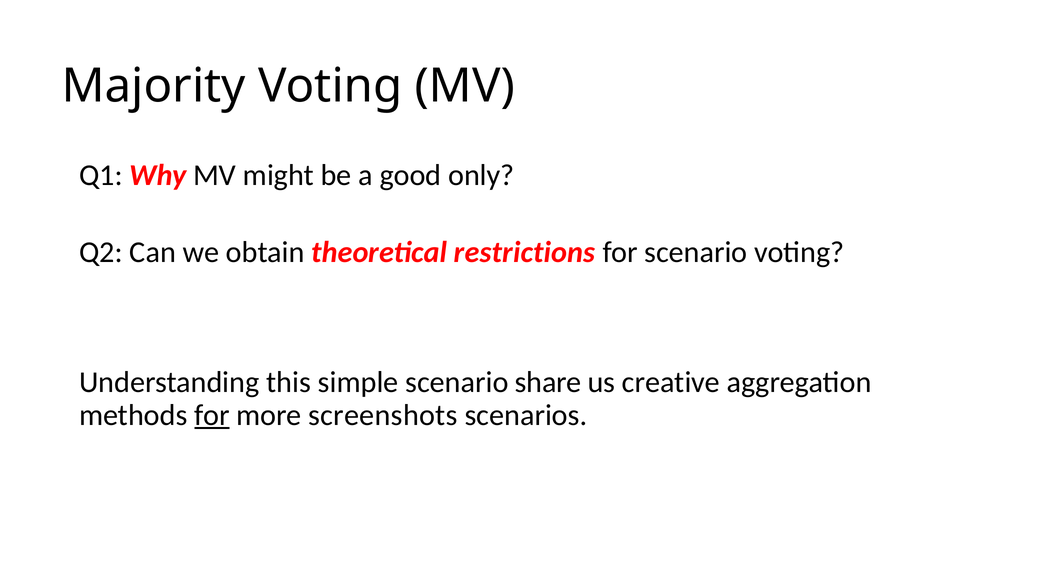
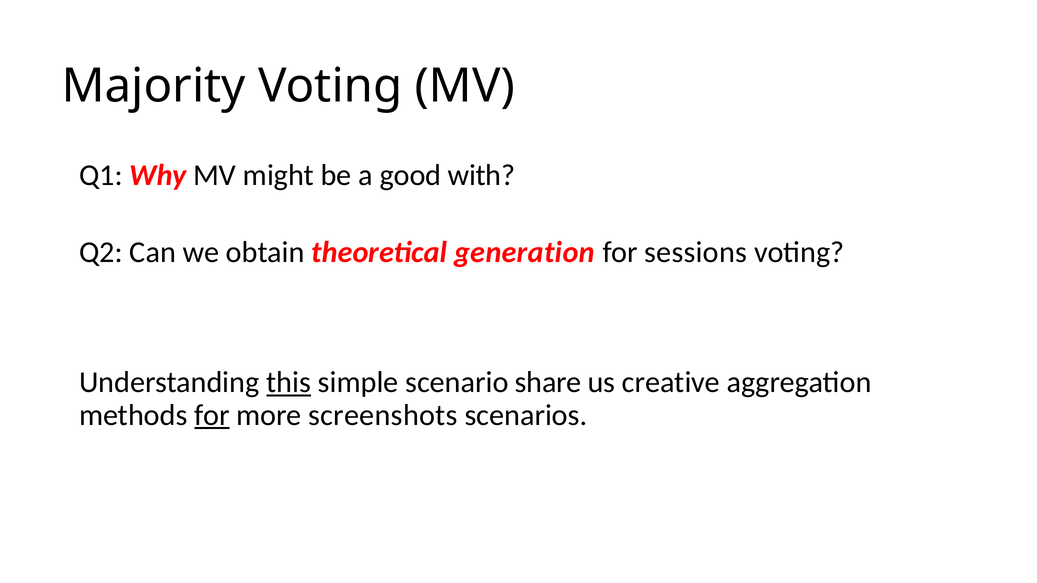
only: only -> with
restrictions: restrictions -> generation
for scenario: scenario -> sessions
this underline: none -> present
